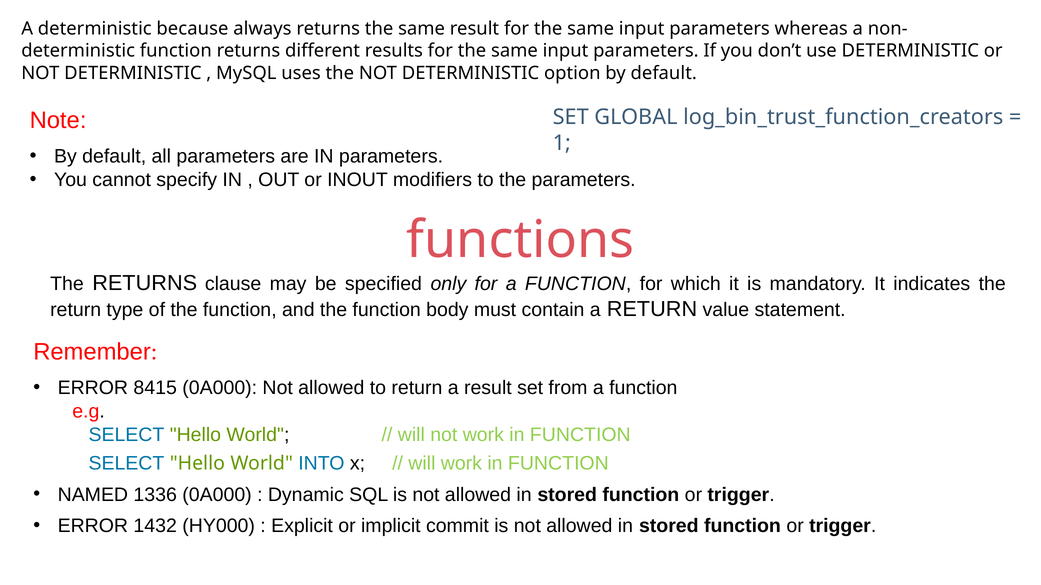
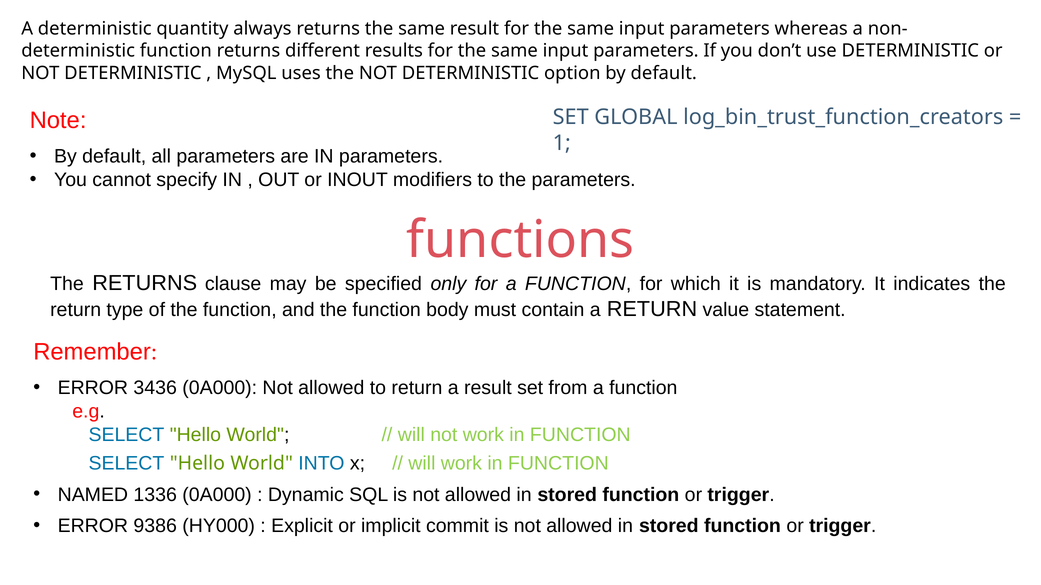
because: because -> quantity
8415: 8415 -> 3436
1432: 1432 -> 9386
